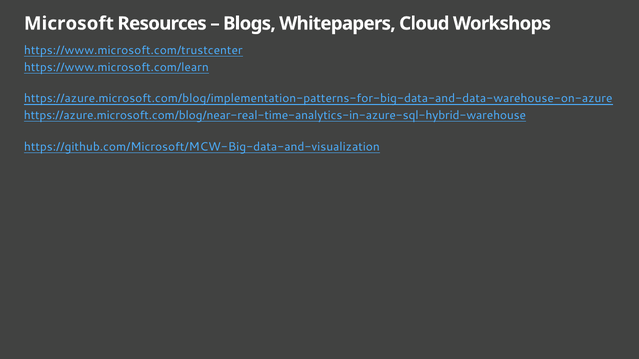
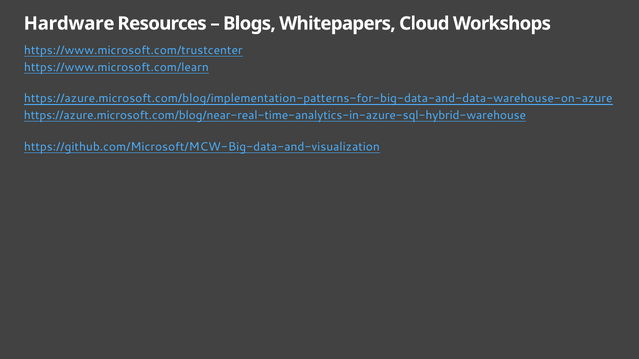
Microsoft: Microsoft -> Hardware
